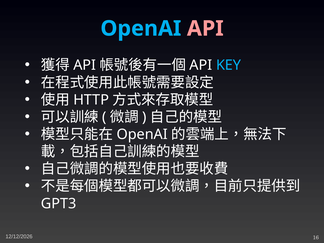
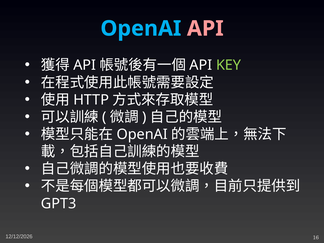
KEY colour: light blue -> light green
